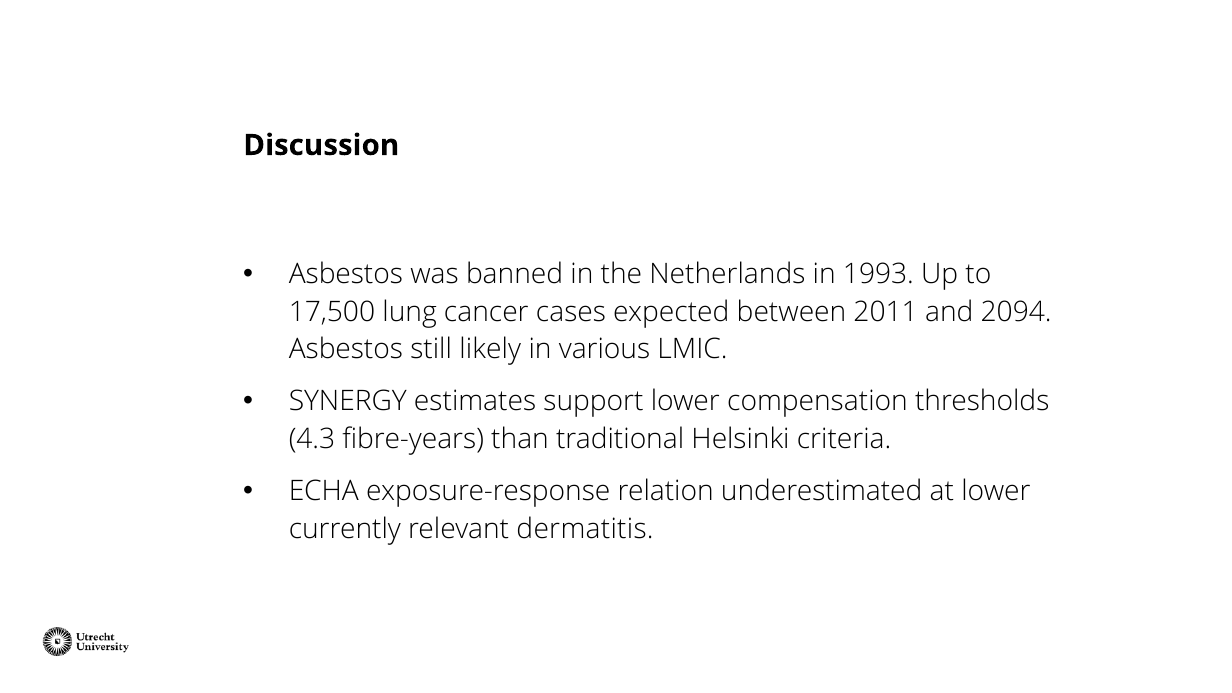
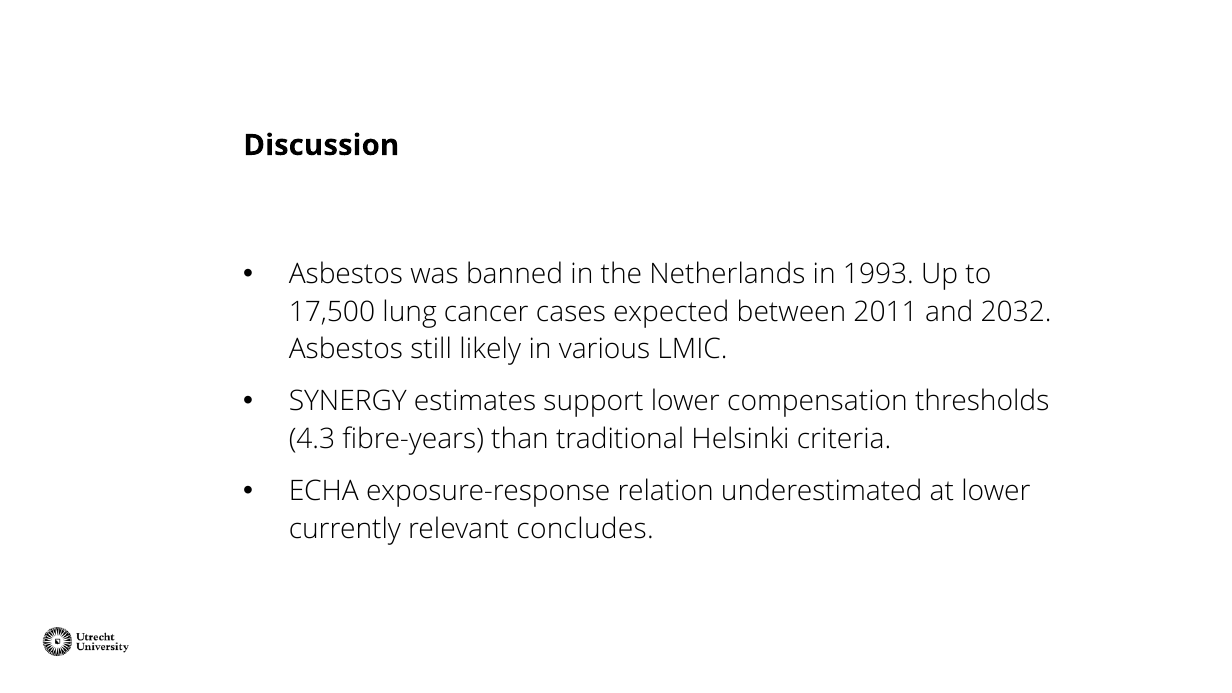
2094: 2094 -> 2032
dermatitis: dermatitis -> concludes
